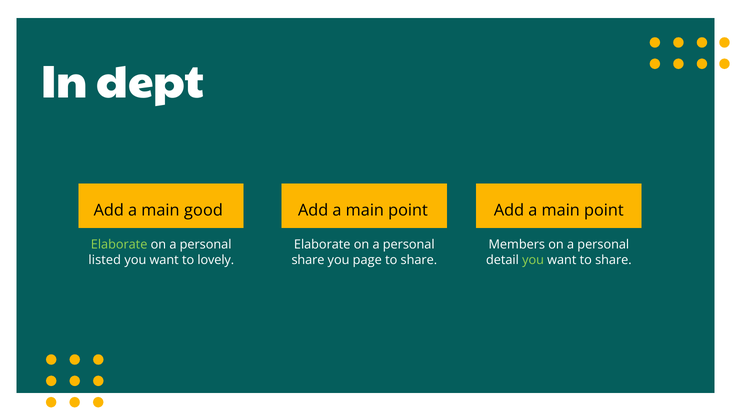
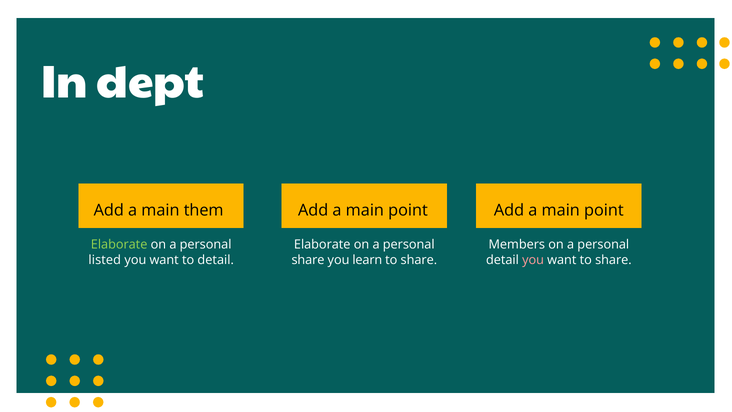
good: good -> them
to lovely: lovely -> detail
page: page -> learn
you at (533, 260) colour: light green -> pink
